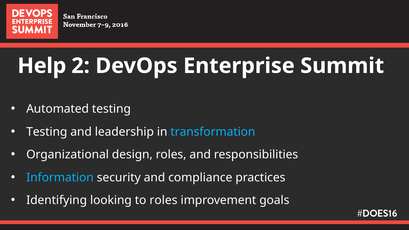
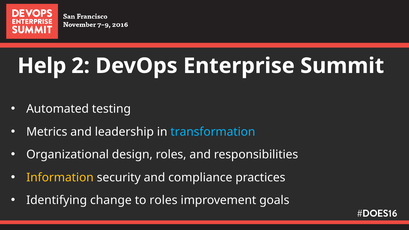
Testing at (47, 132): Testing -> Metrics
Information colour: light blue -> yellow
looking: looking -> change
